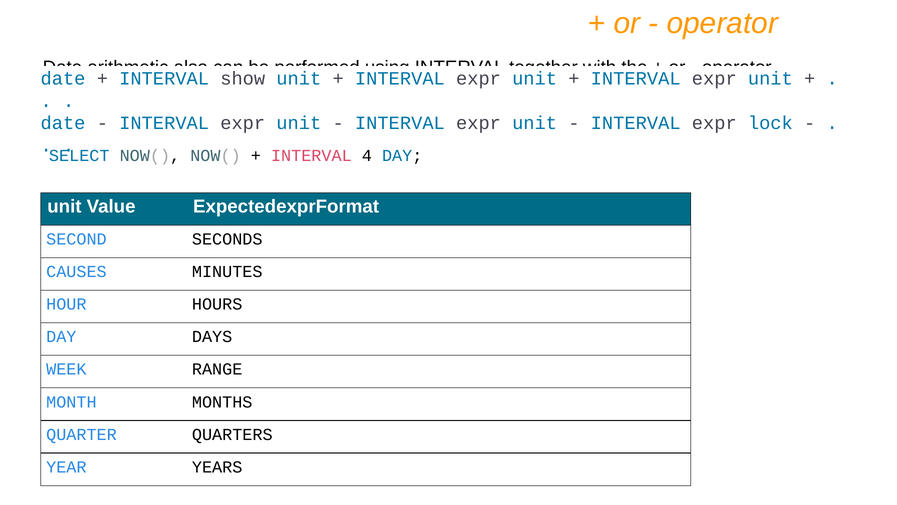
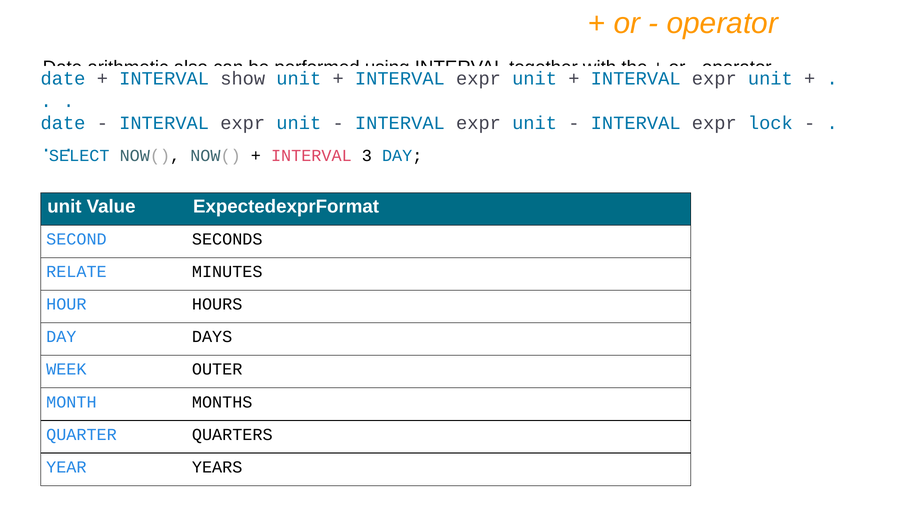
4: 4 -> 3
CAUSES: CAUSES -> RELATE
RANGE: RANGE -> OUTER
